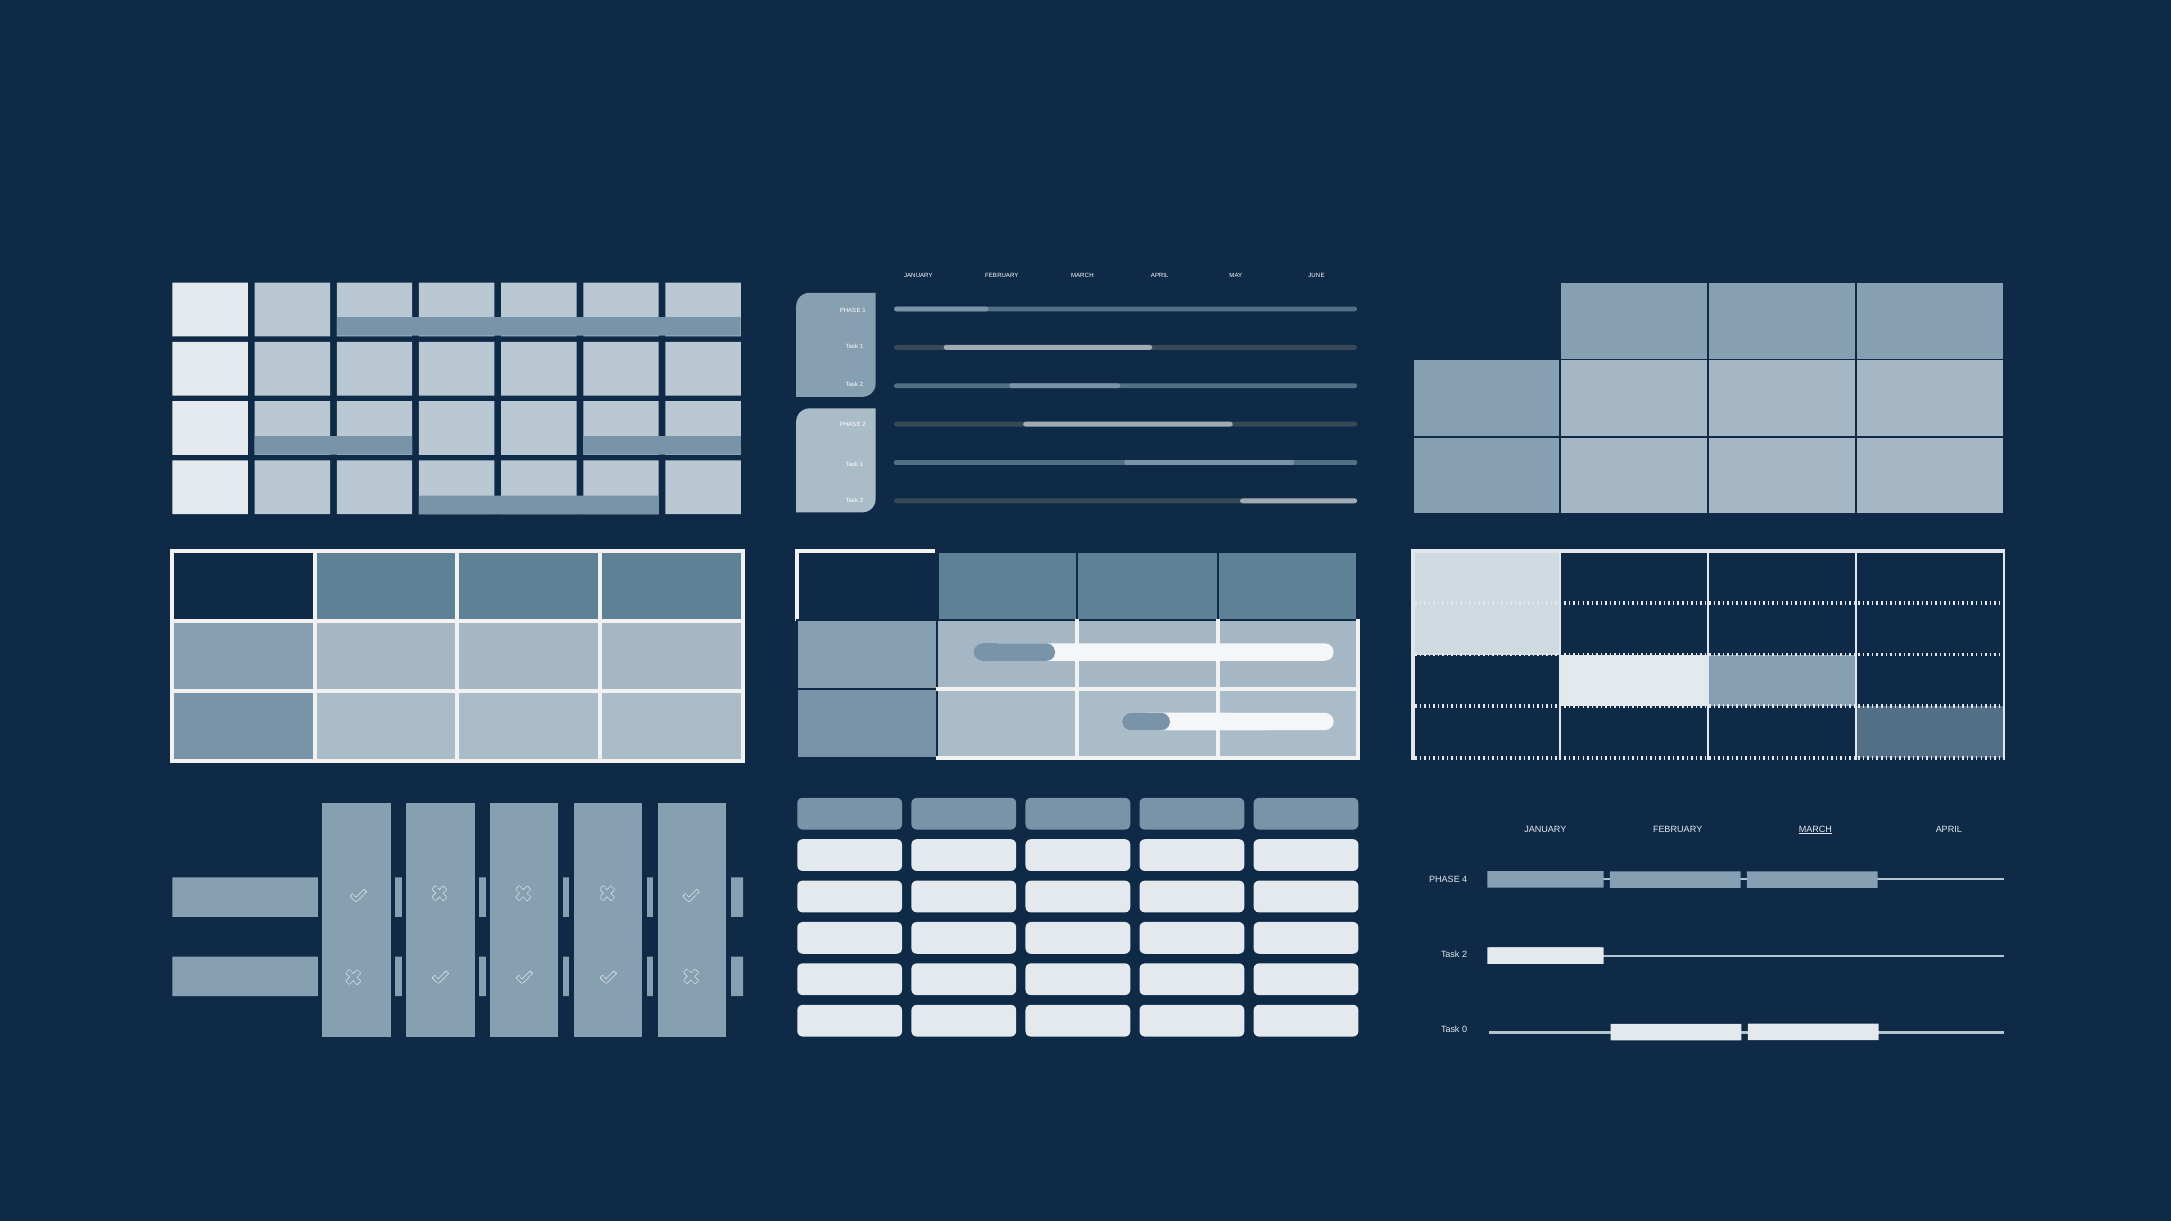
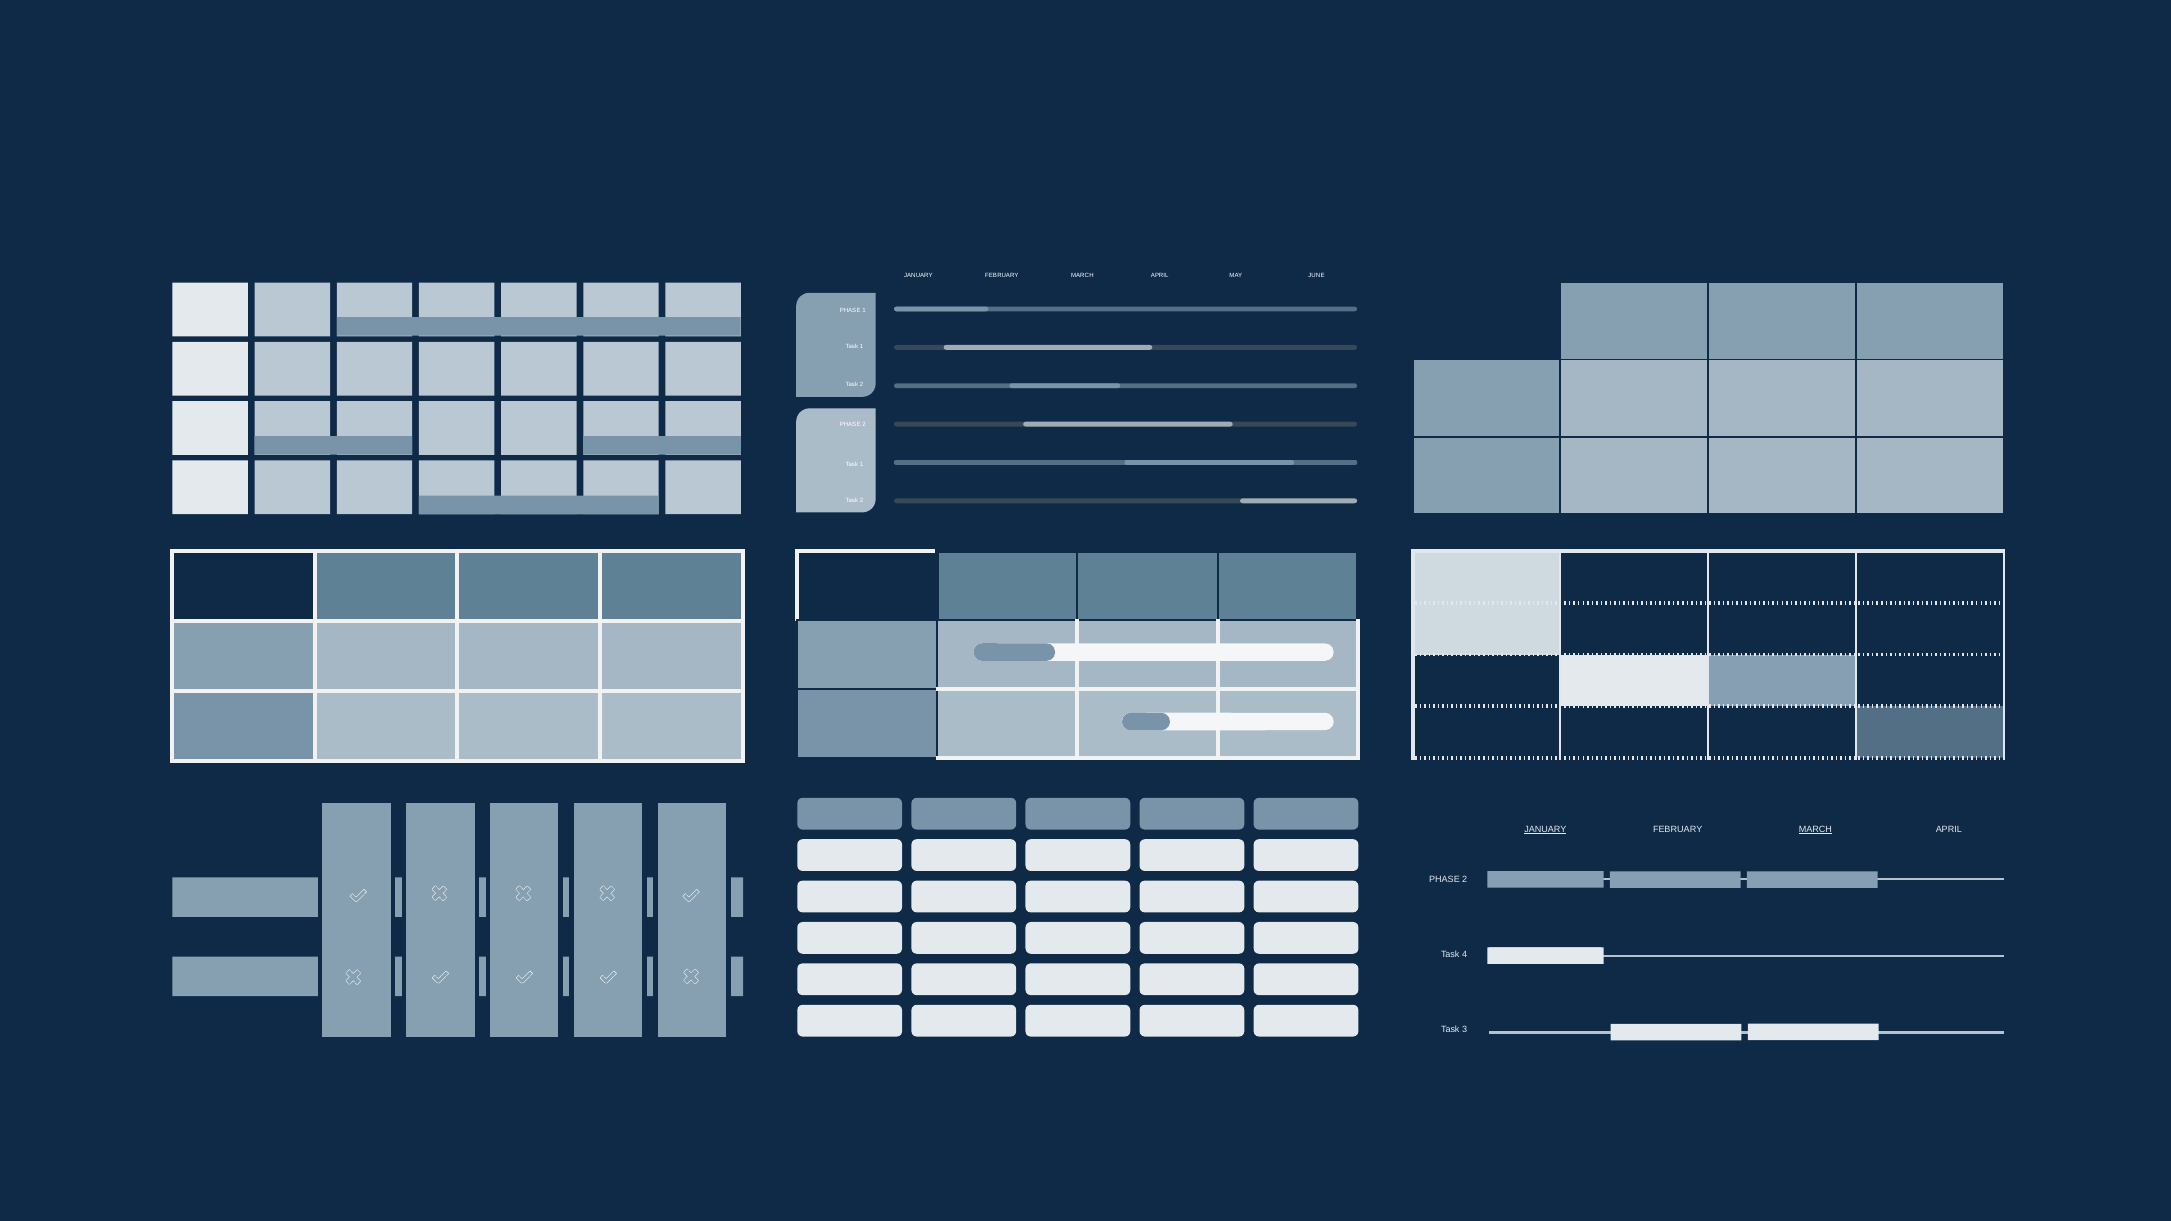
JANUARY at (1545, 830) underline: none -> present
4 at (1465, 880): 4 -> 2
2 at (1465, 955): 2 -> 4
0: 0 -> 3
